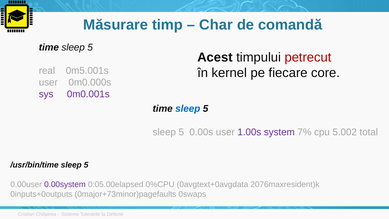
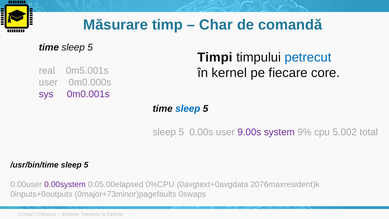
Acest: Acest -> Timpi
petrecut colour: red -> blue
1.00s: 1.00s -> 9.00s
7%: 7% -> 9%
